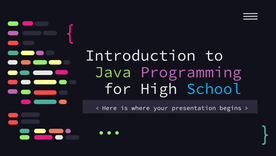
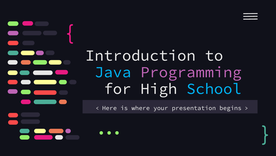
Java colour: light green -> light blue
